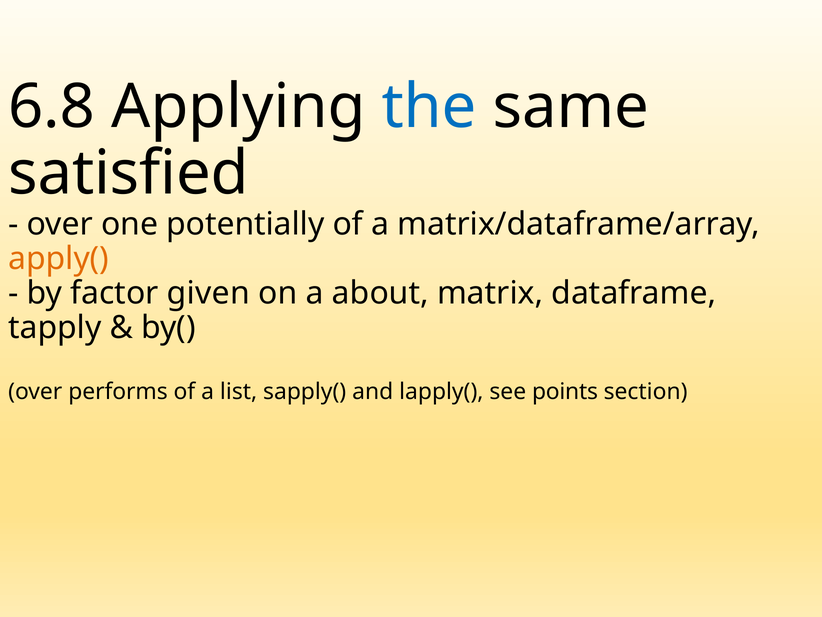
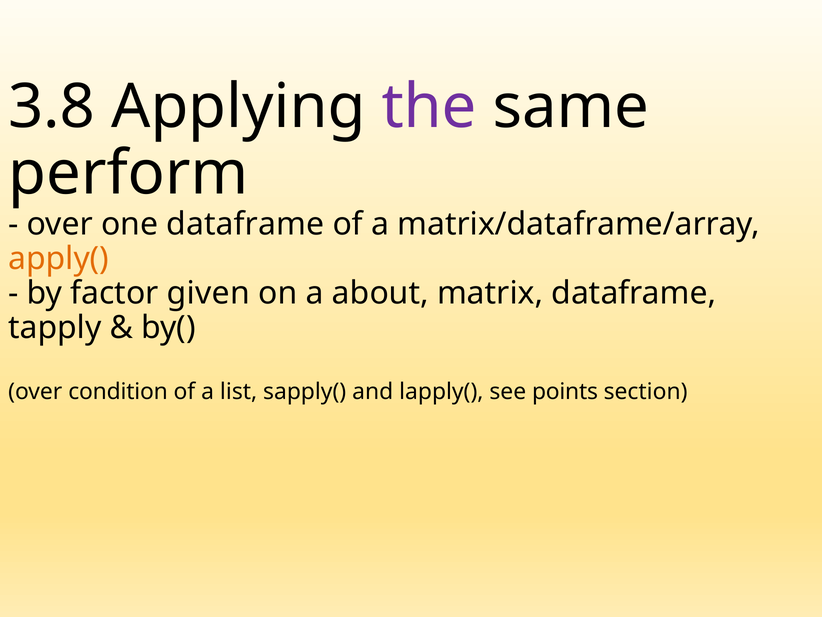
6.8: 6.8 -> 3.8
the colour: blue -> purple
satisfied: satisfied -> perform
one potentially: potentially -> dataframe
performs: performs -> condition
